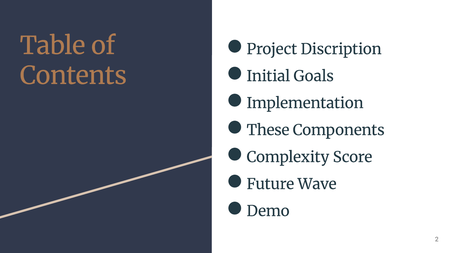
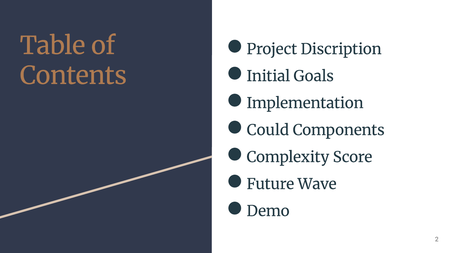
These: These -> Could
